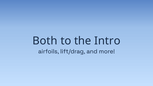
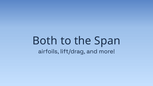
Intro: Intro -> Span
